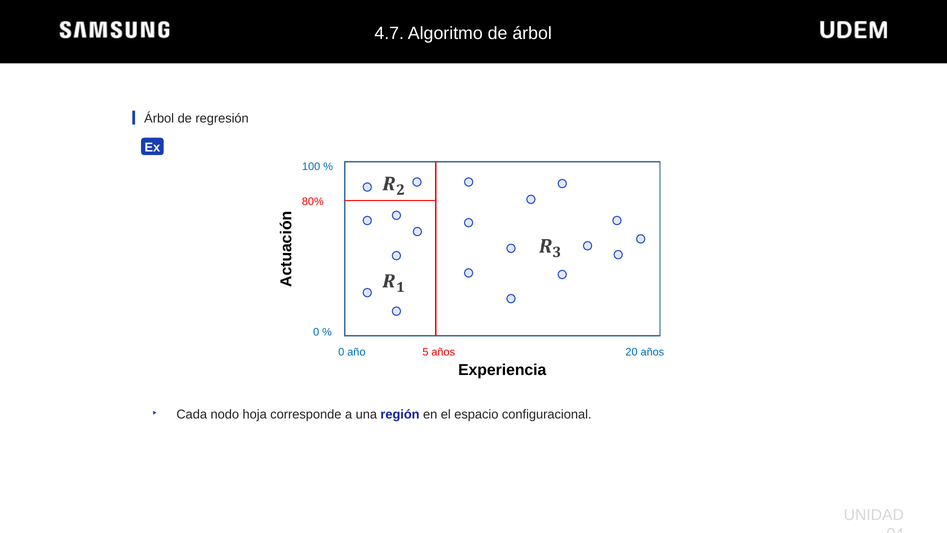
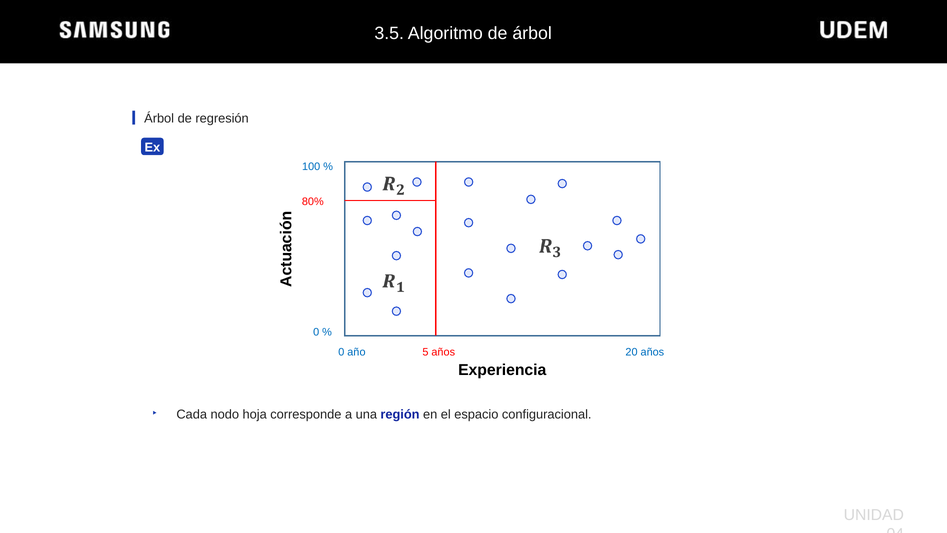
4.7: 4.7 -> 3.5
